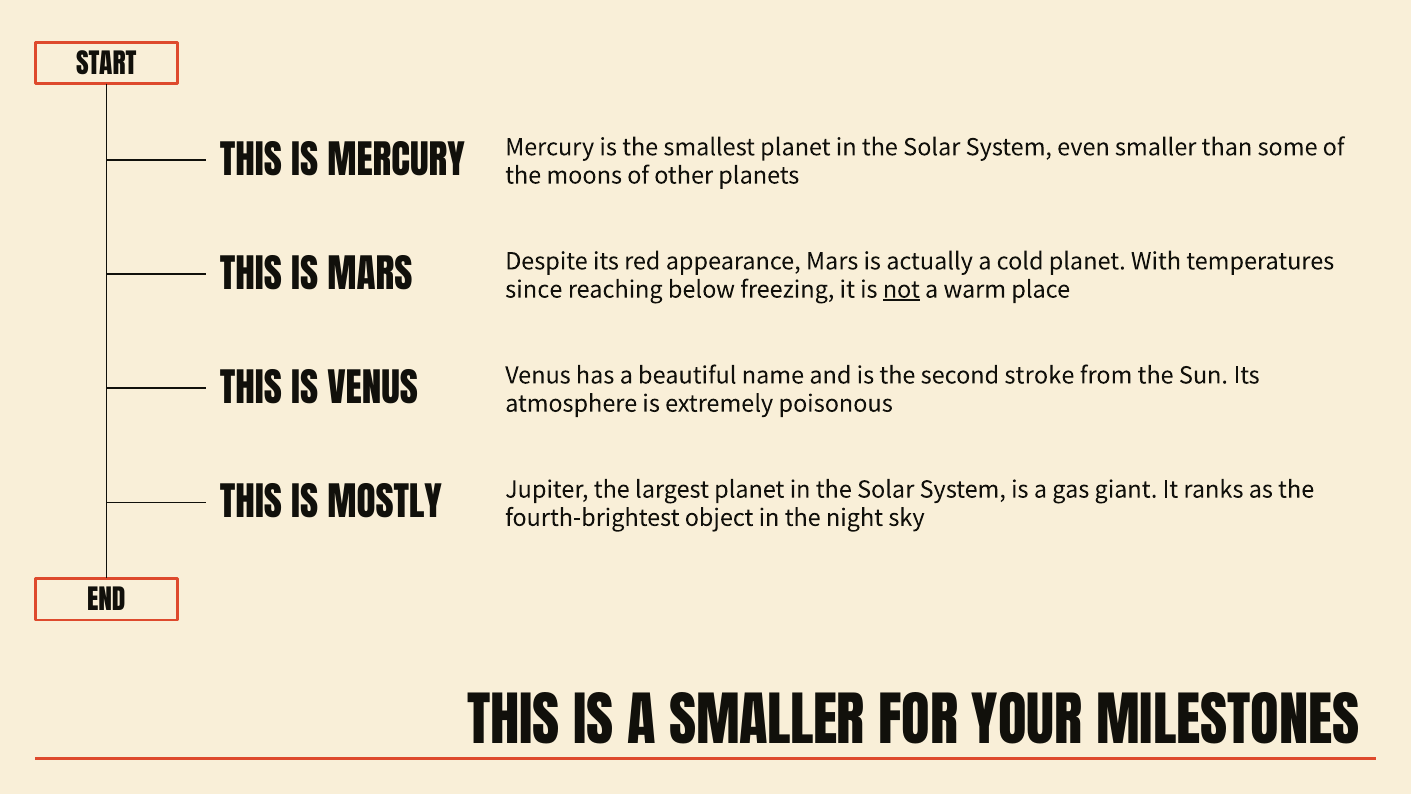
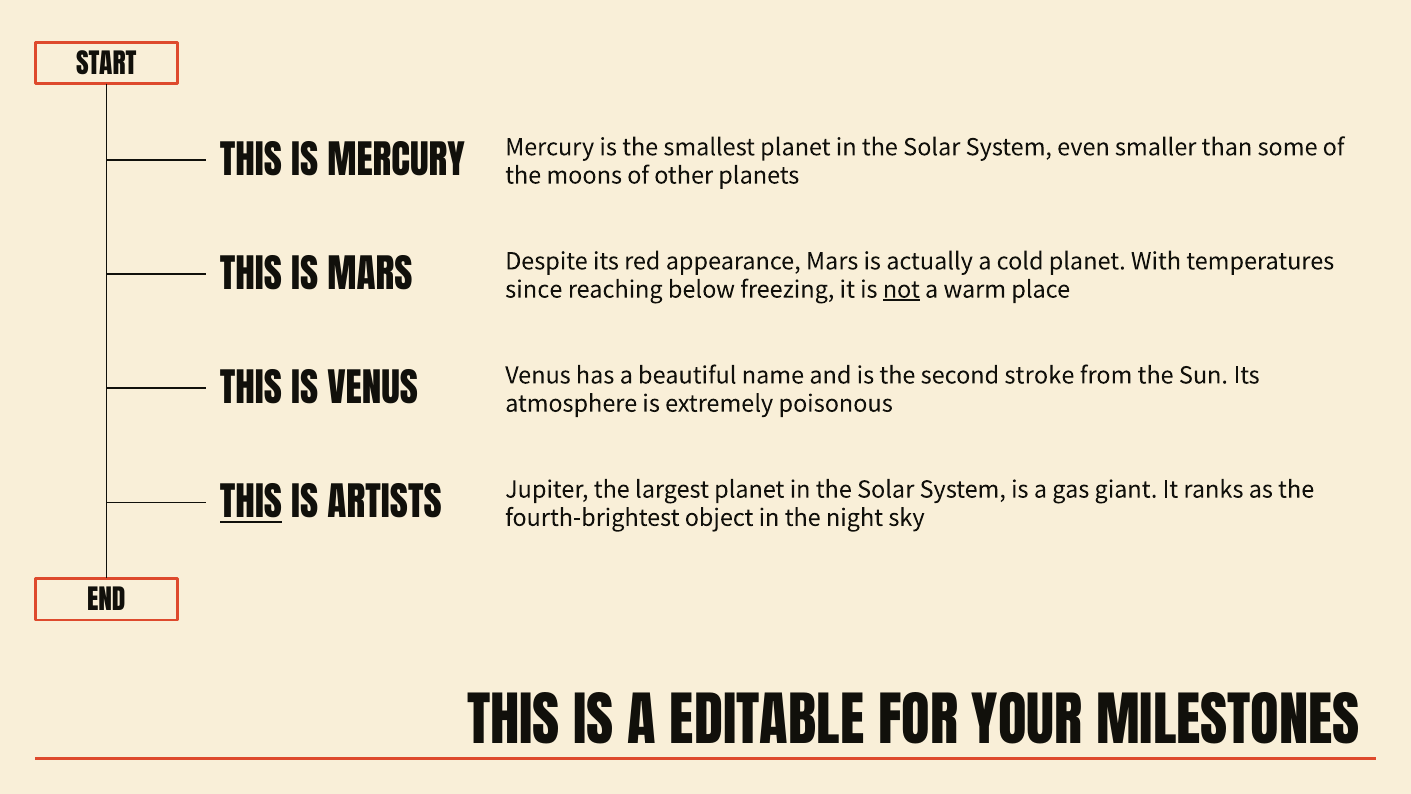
THIS at (251, 505) underline: none -> present
MOSTLY: MOSTLY -> ARTISTS
A SMALLER: SMALLER -> EDITABLE
